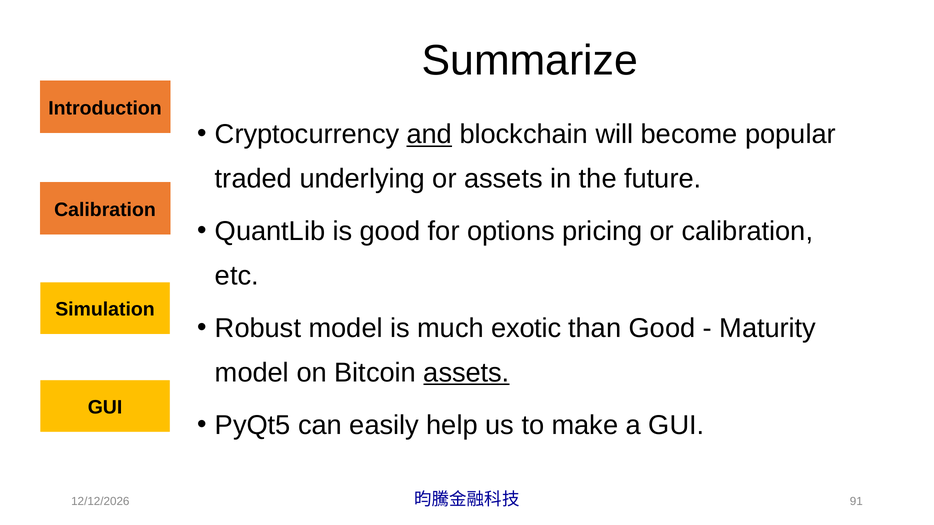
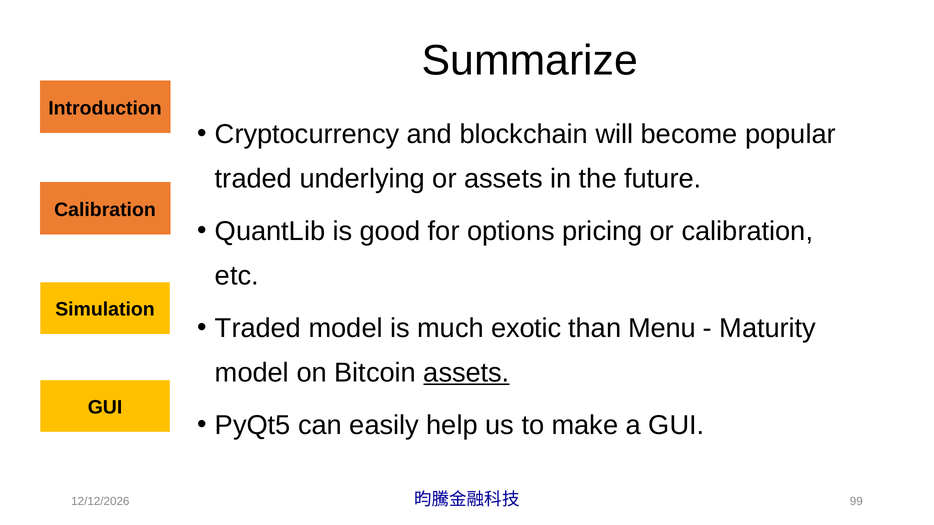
and underline: present -> none
Robust at (258, 329): Robust -> Traded
than Good: Good -> Menu
91: 91 -> 99
